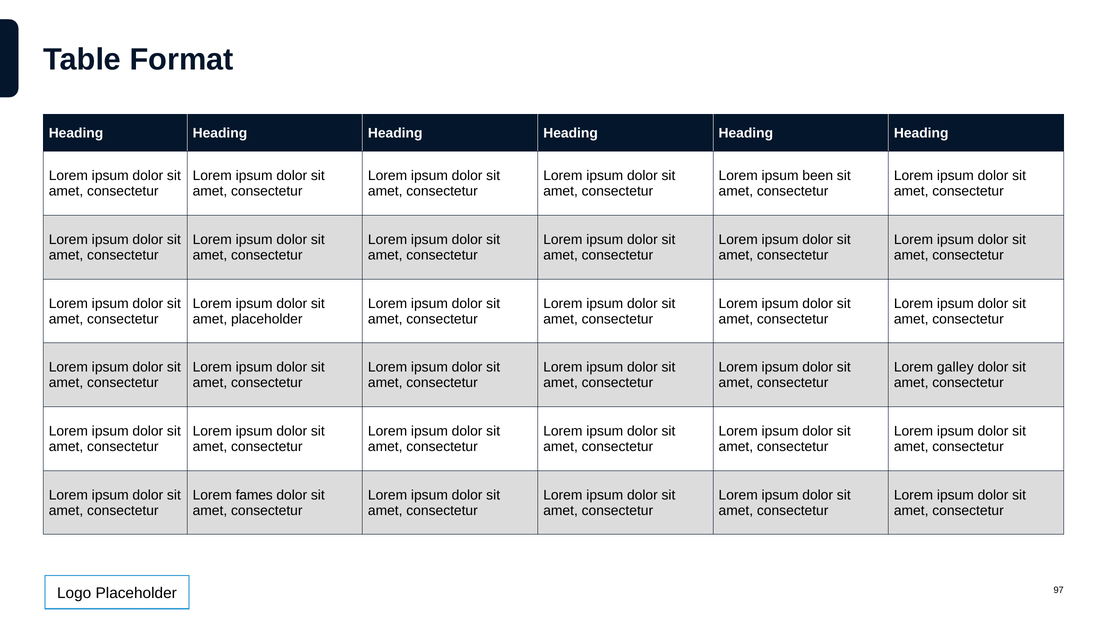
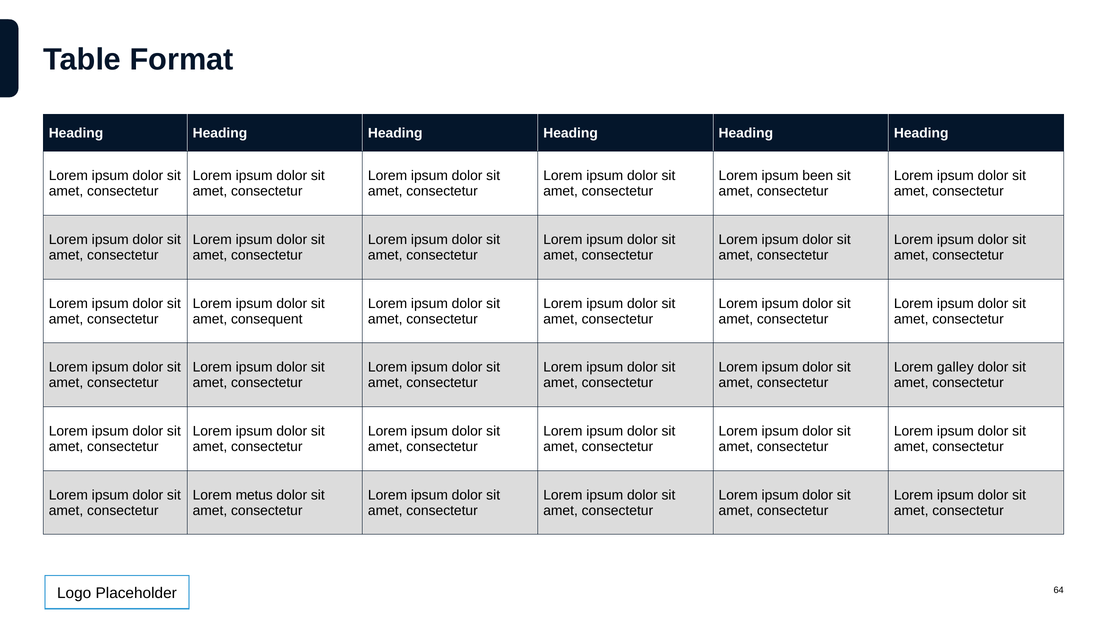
amet placeholder: placeholder -> consequent
fames: fames -> metus
97: 97 -> 64
